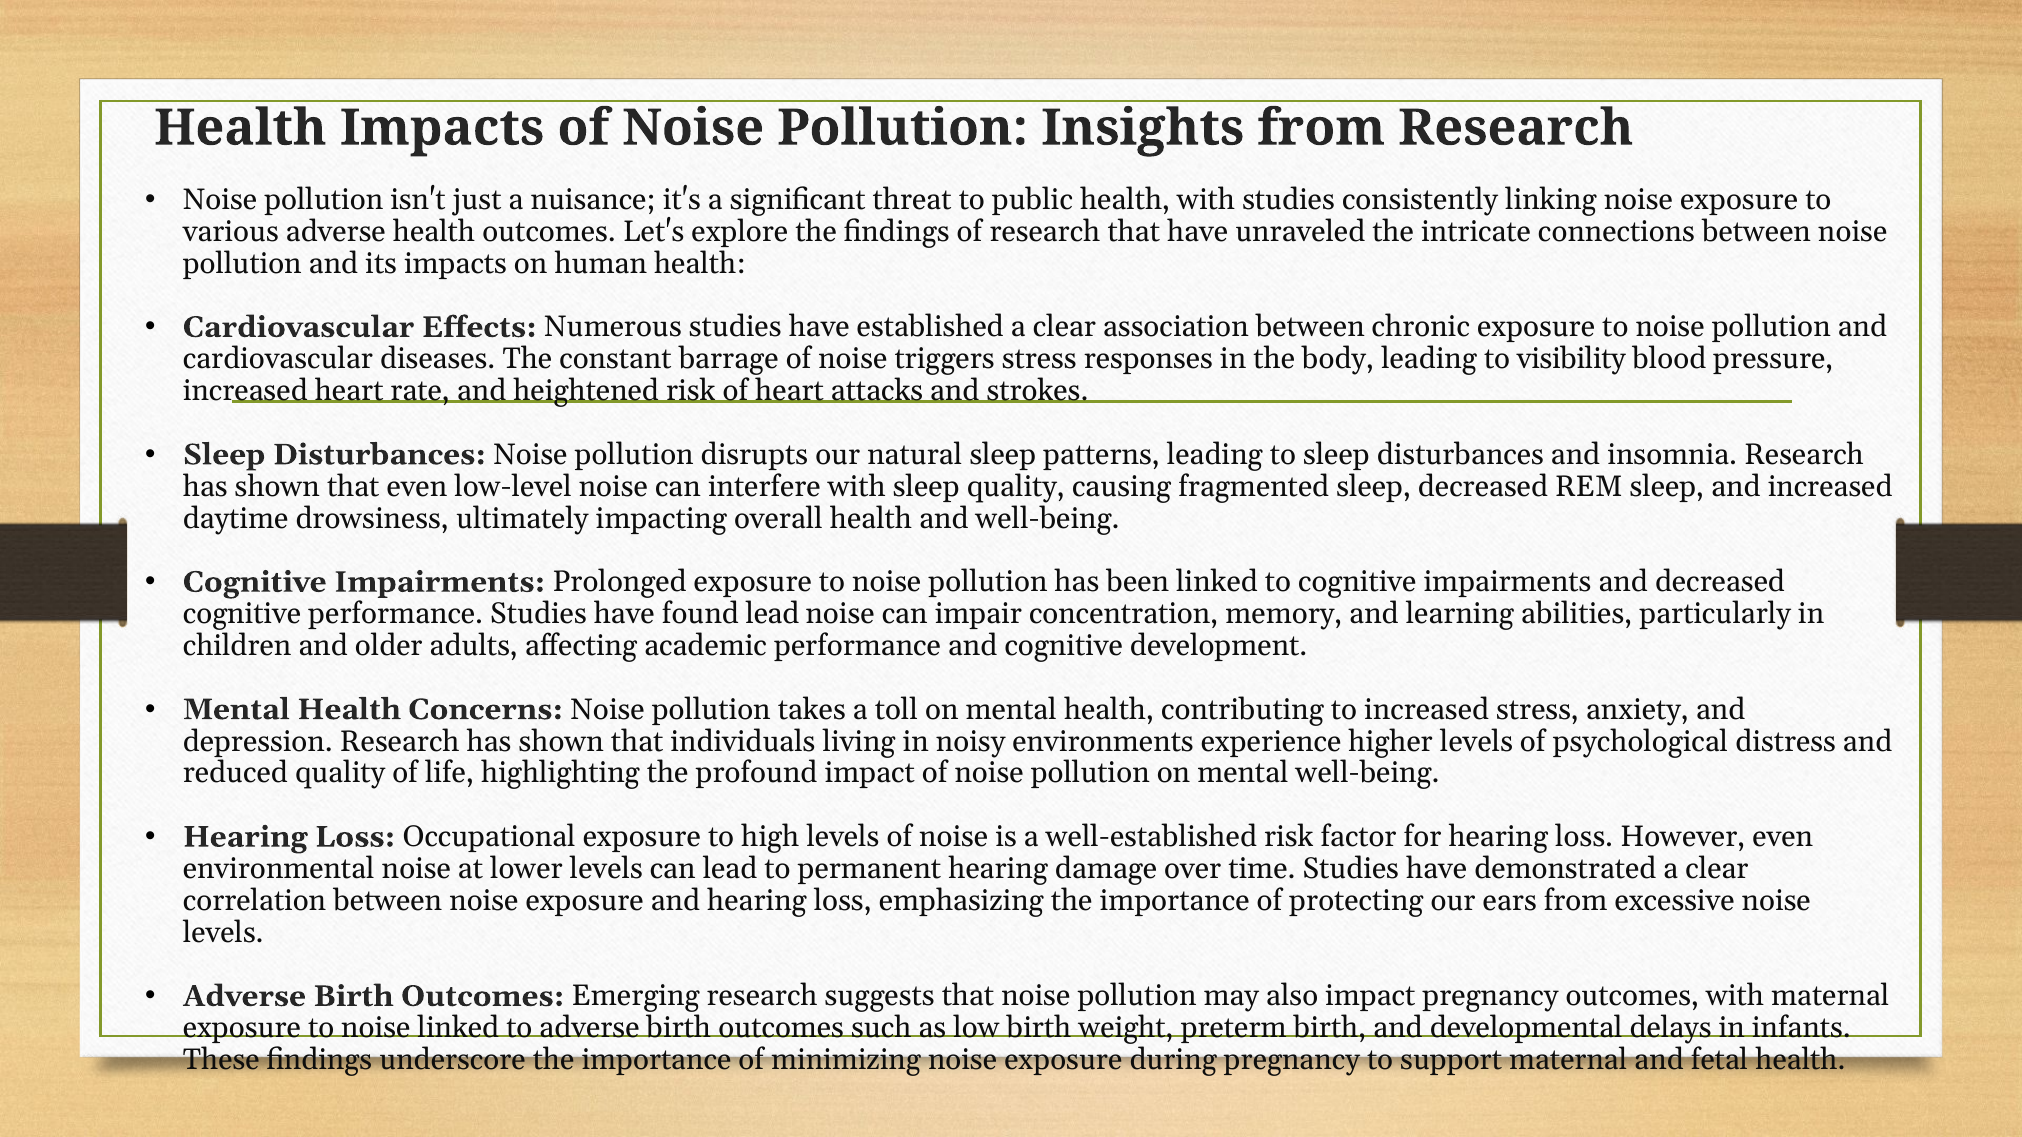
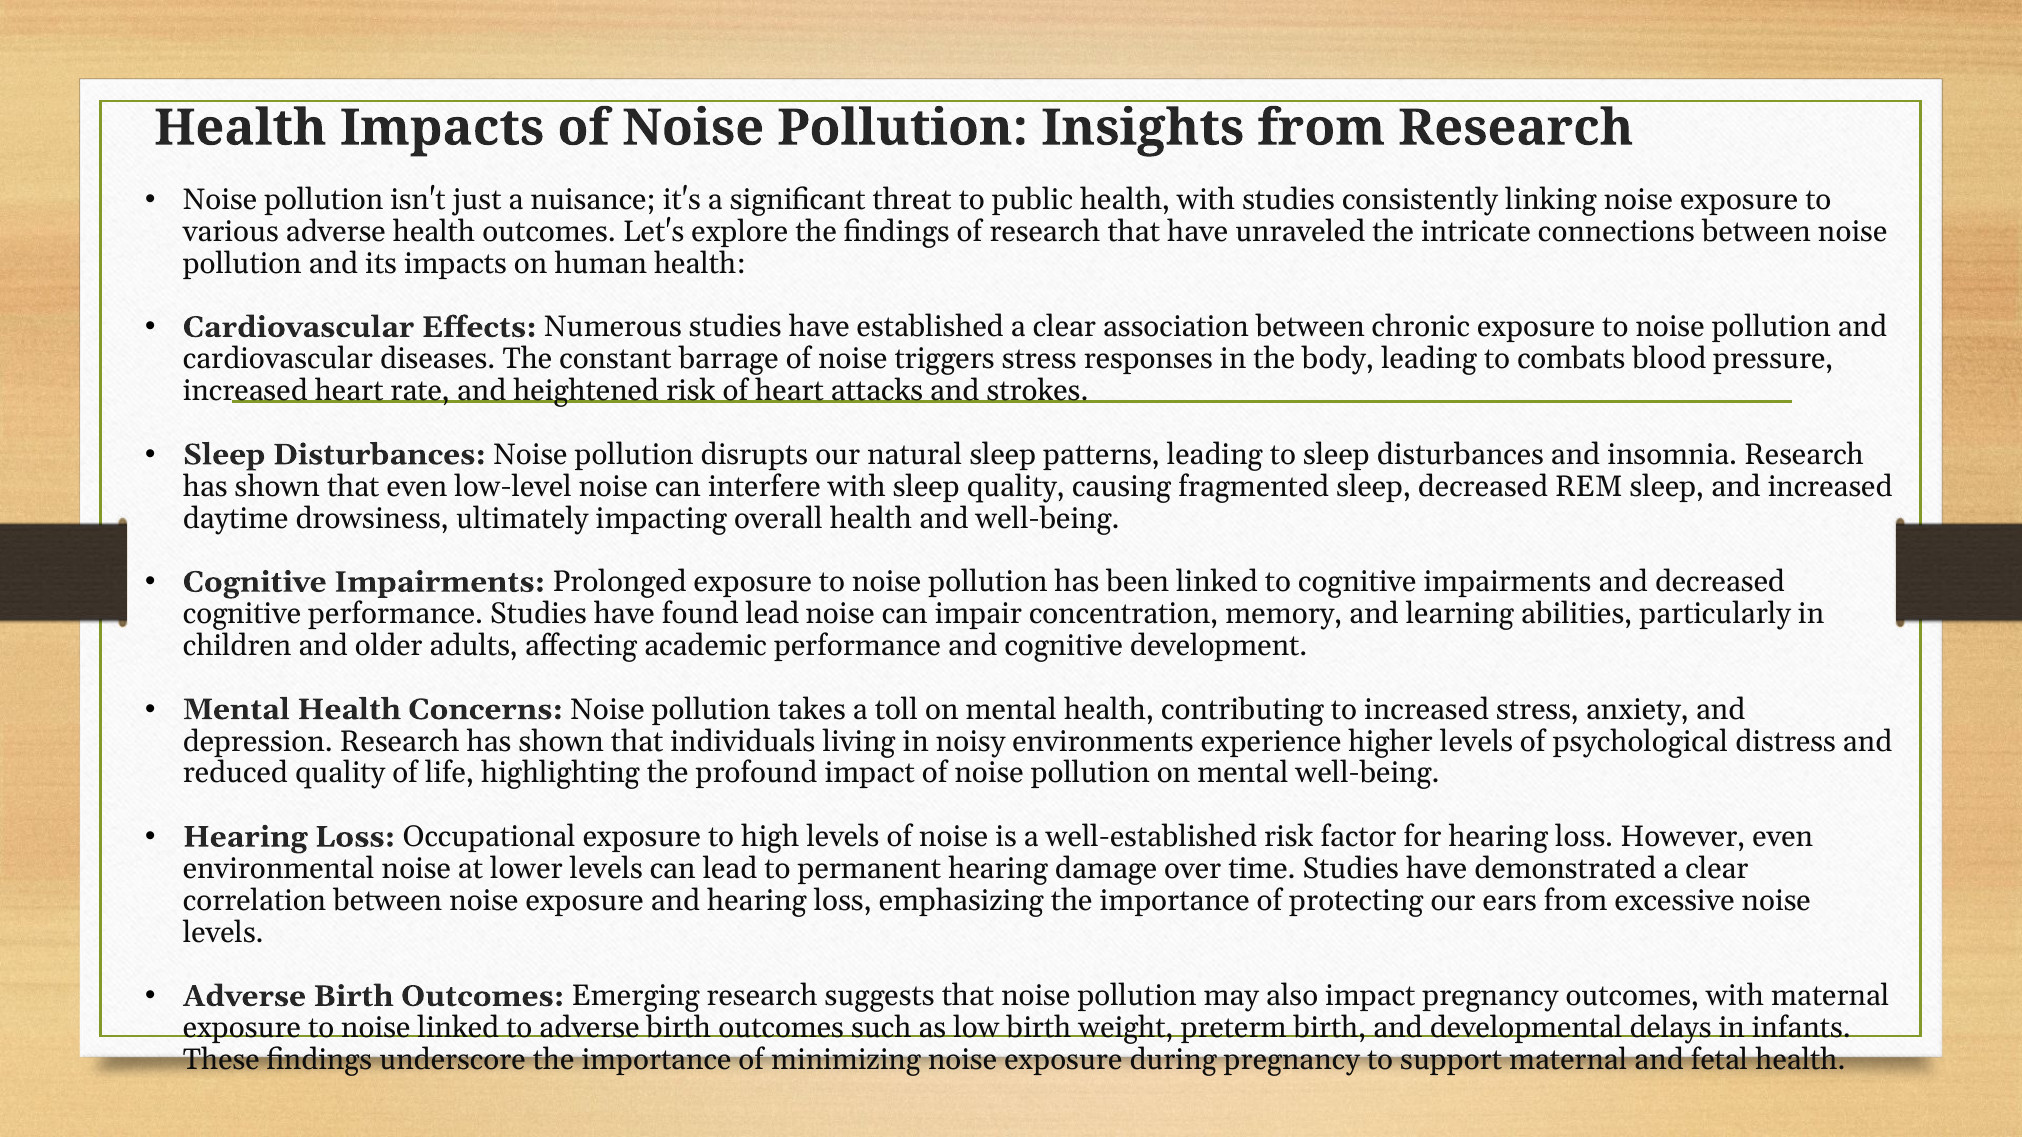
visibility: visibility -> combats
